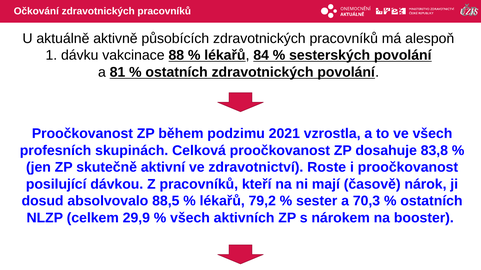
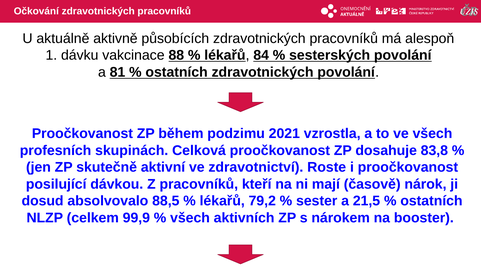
70,3: 70,3 -> 21,5
29,9: 29,9 -> 99,9
